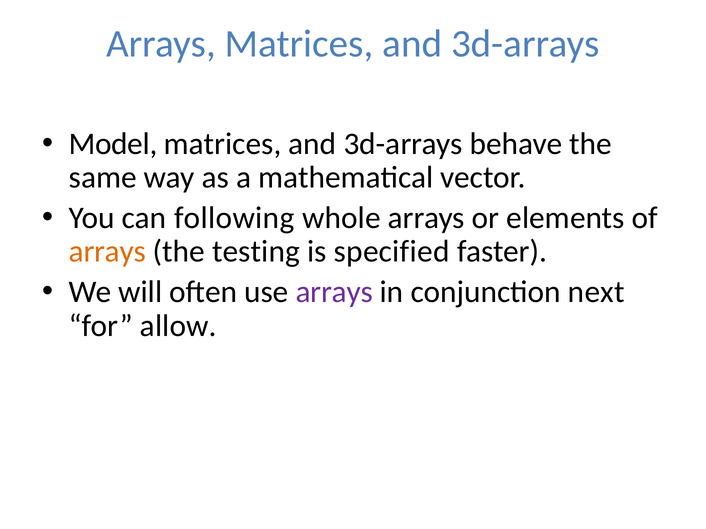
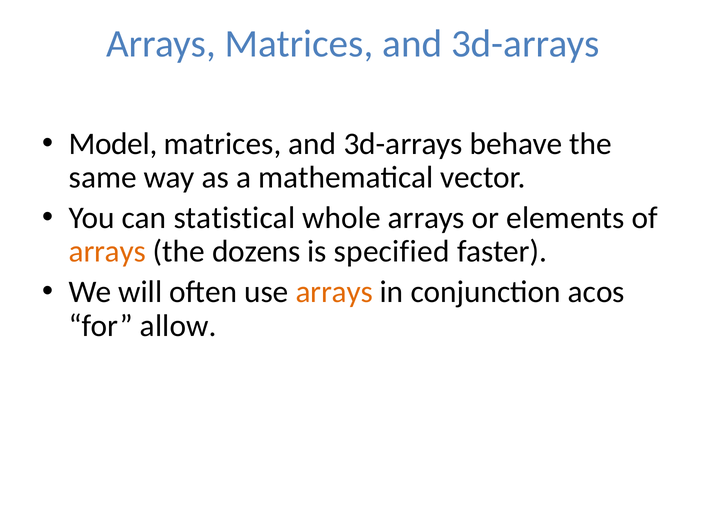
following: following -> statistical
testing: testing -> dozens
arrays at (334, 292) colour: purple -> orange
next: next -> acos
